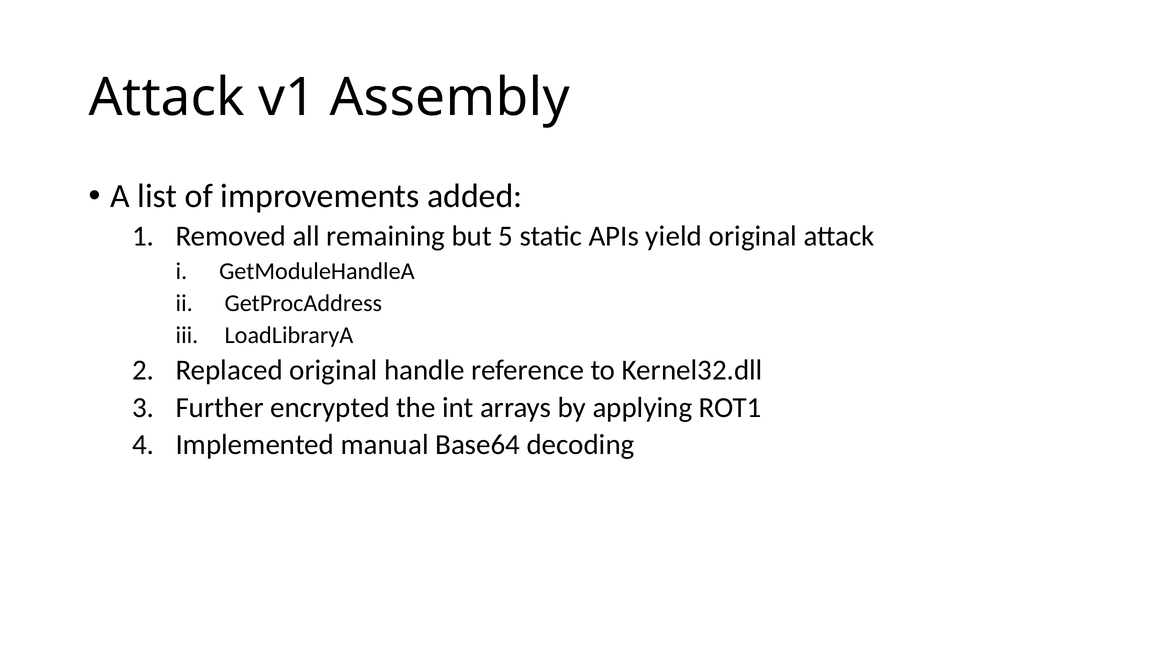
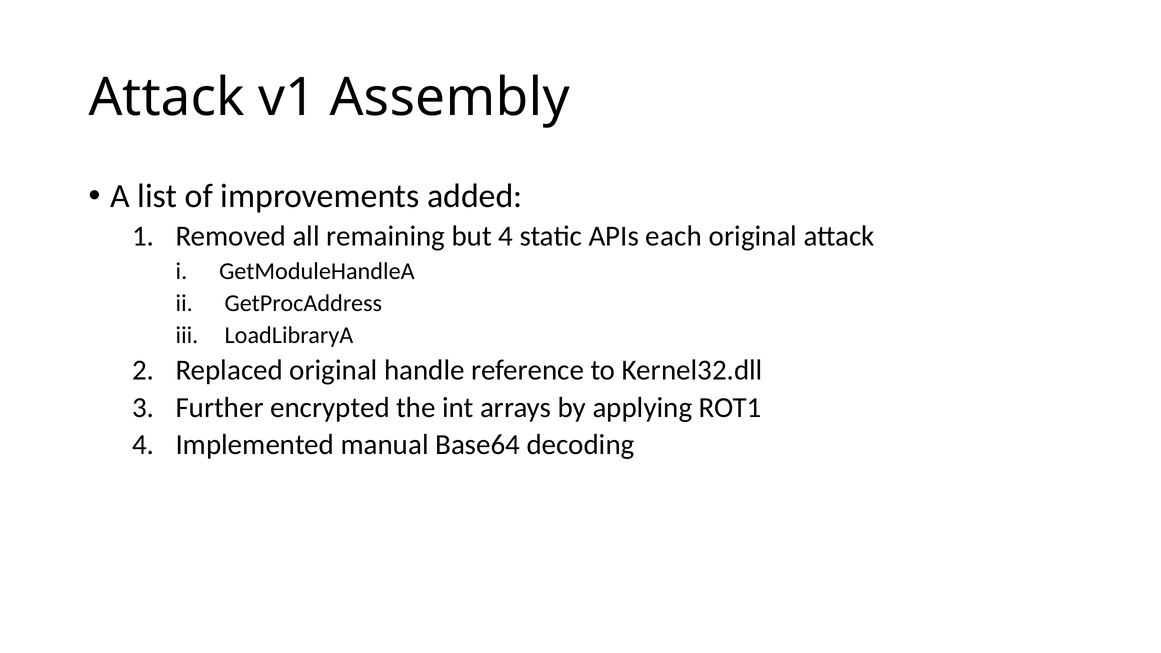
but 5: 5 -> 4
yield: yield -> each
